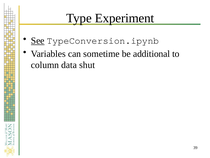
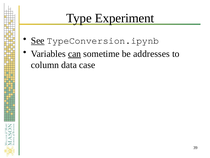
can underline: none -> present
additional: additional -> addresses
shut: shut -> case
